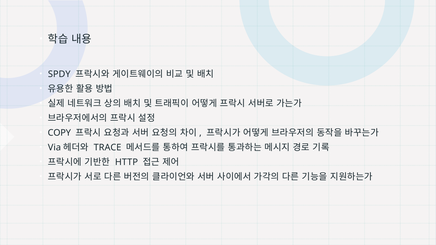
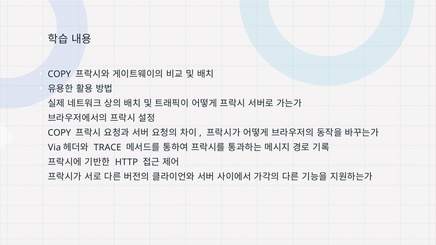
SPDY at (59, 74): SPDY -> COPY
